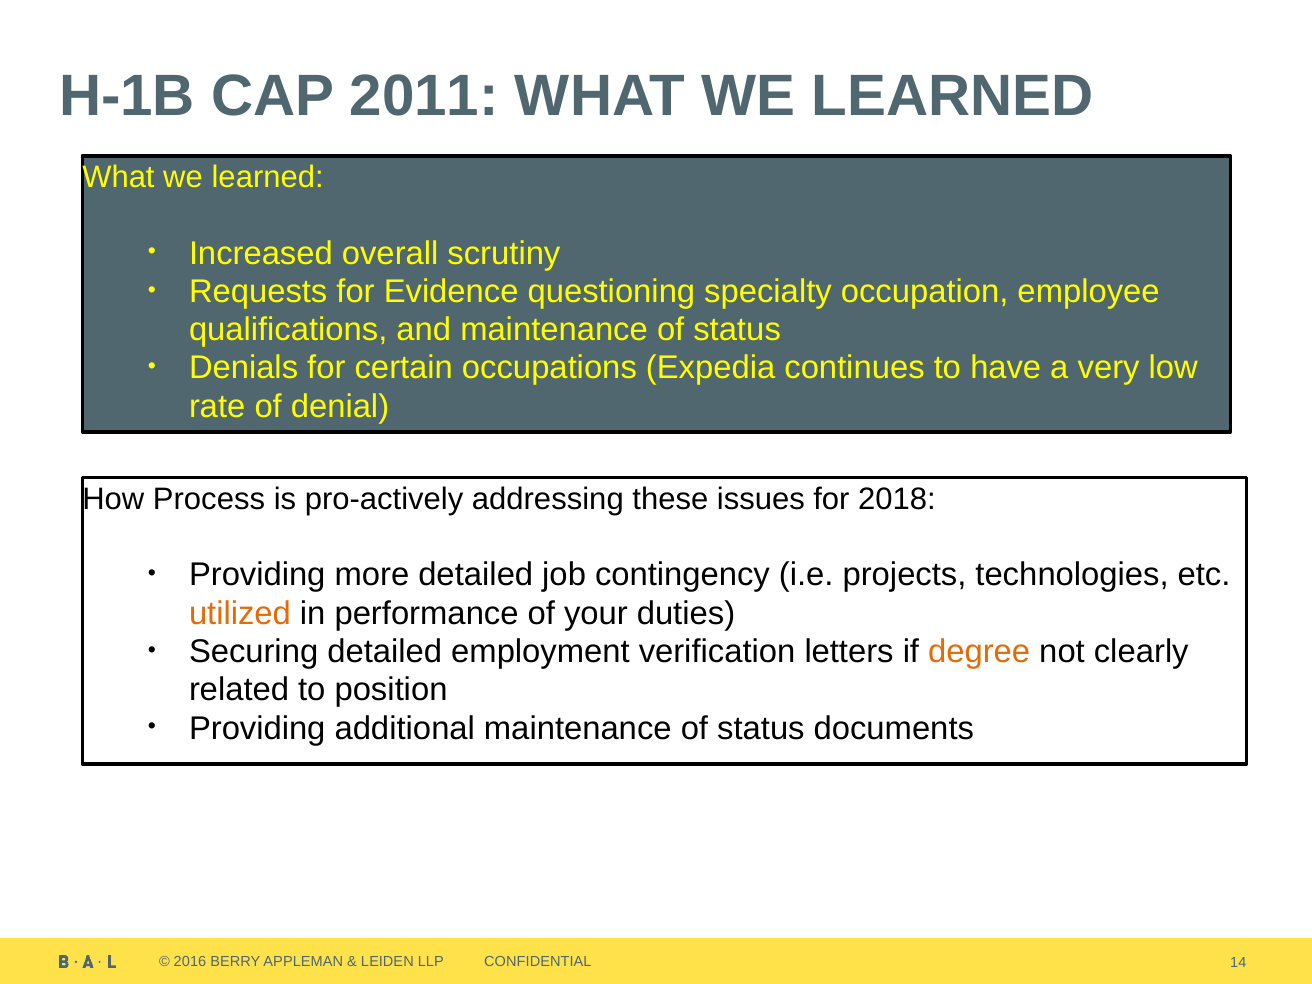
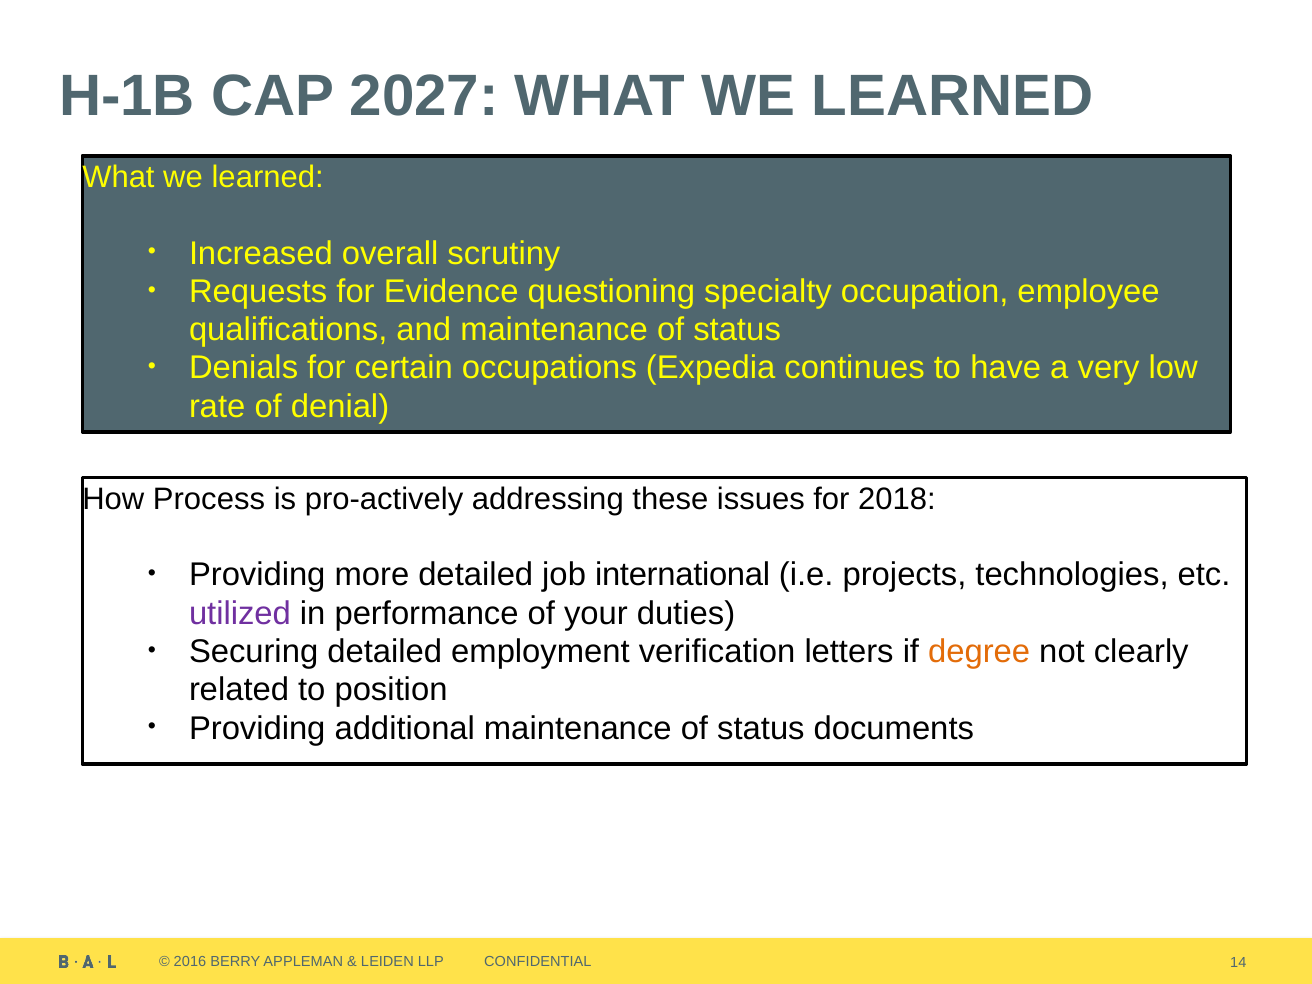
2011: 2011 -> 2027
contingency: contingency -> international
utilized colour: orange -> purple
